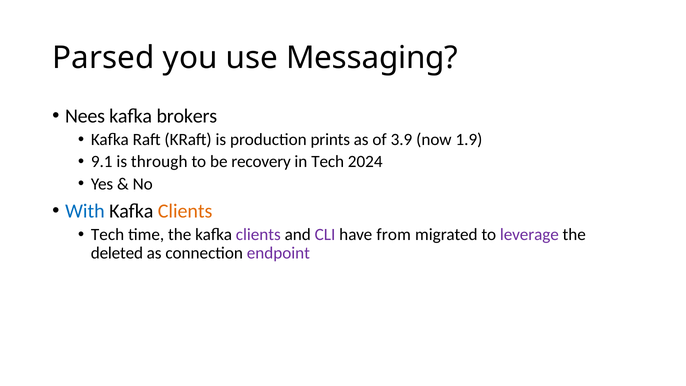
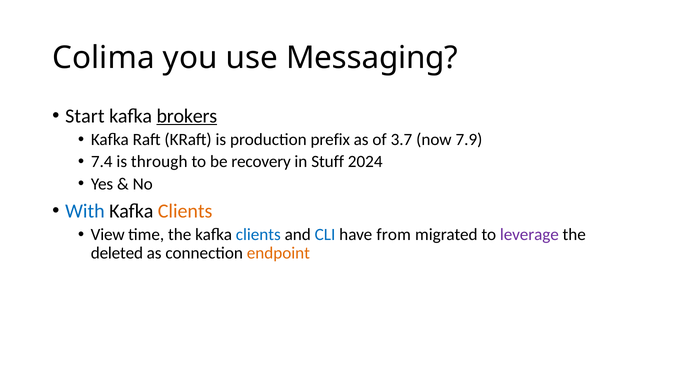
Parsed: Parsed -> Colima
Nees: Nees -> Start
brokers underline: none -> present
prints: prints -> prefix
3.9: 3.9 -> 3.7
1.9: 1.9 -> 7.9
9.1: 9.1 -> 7.4
in Tech: Tech -> Stuff
Tech at (108, 235): Tech -> View
clients at (258, 235) colour: purple -> blue
CLI colour: purple -> blue
endpoint colour: purple -> orange
